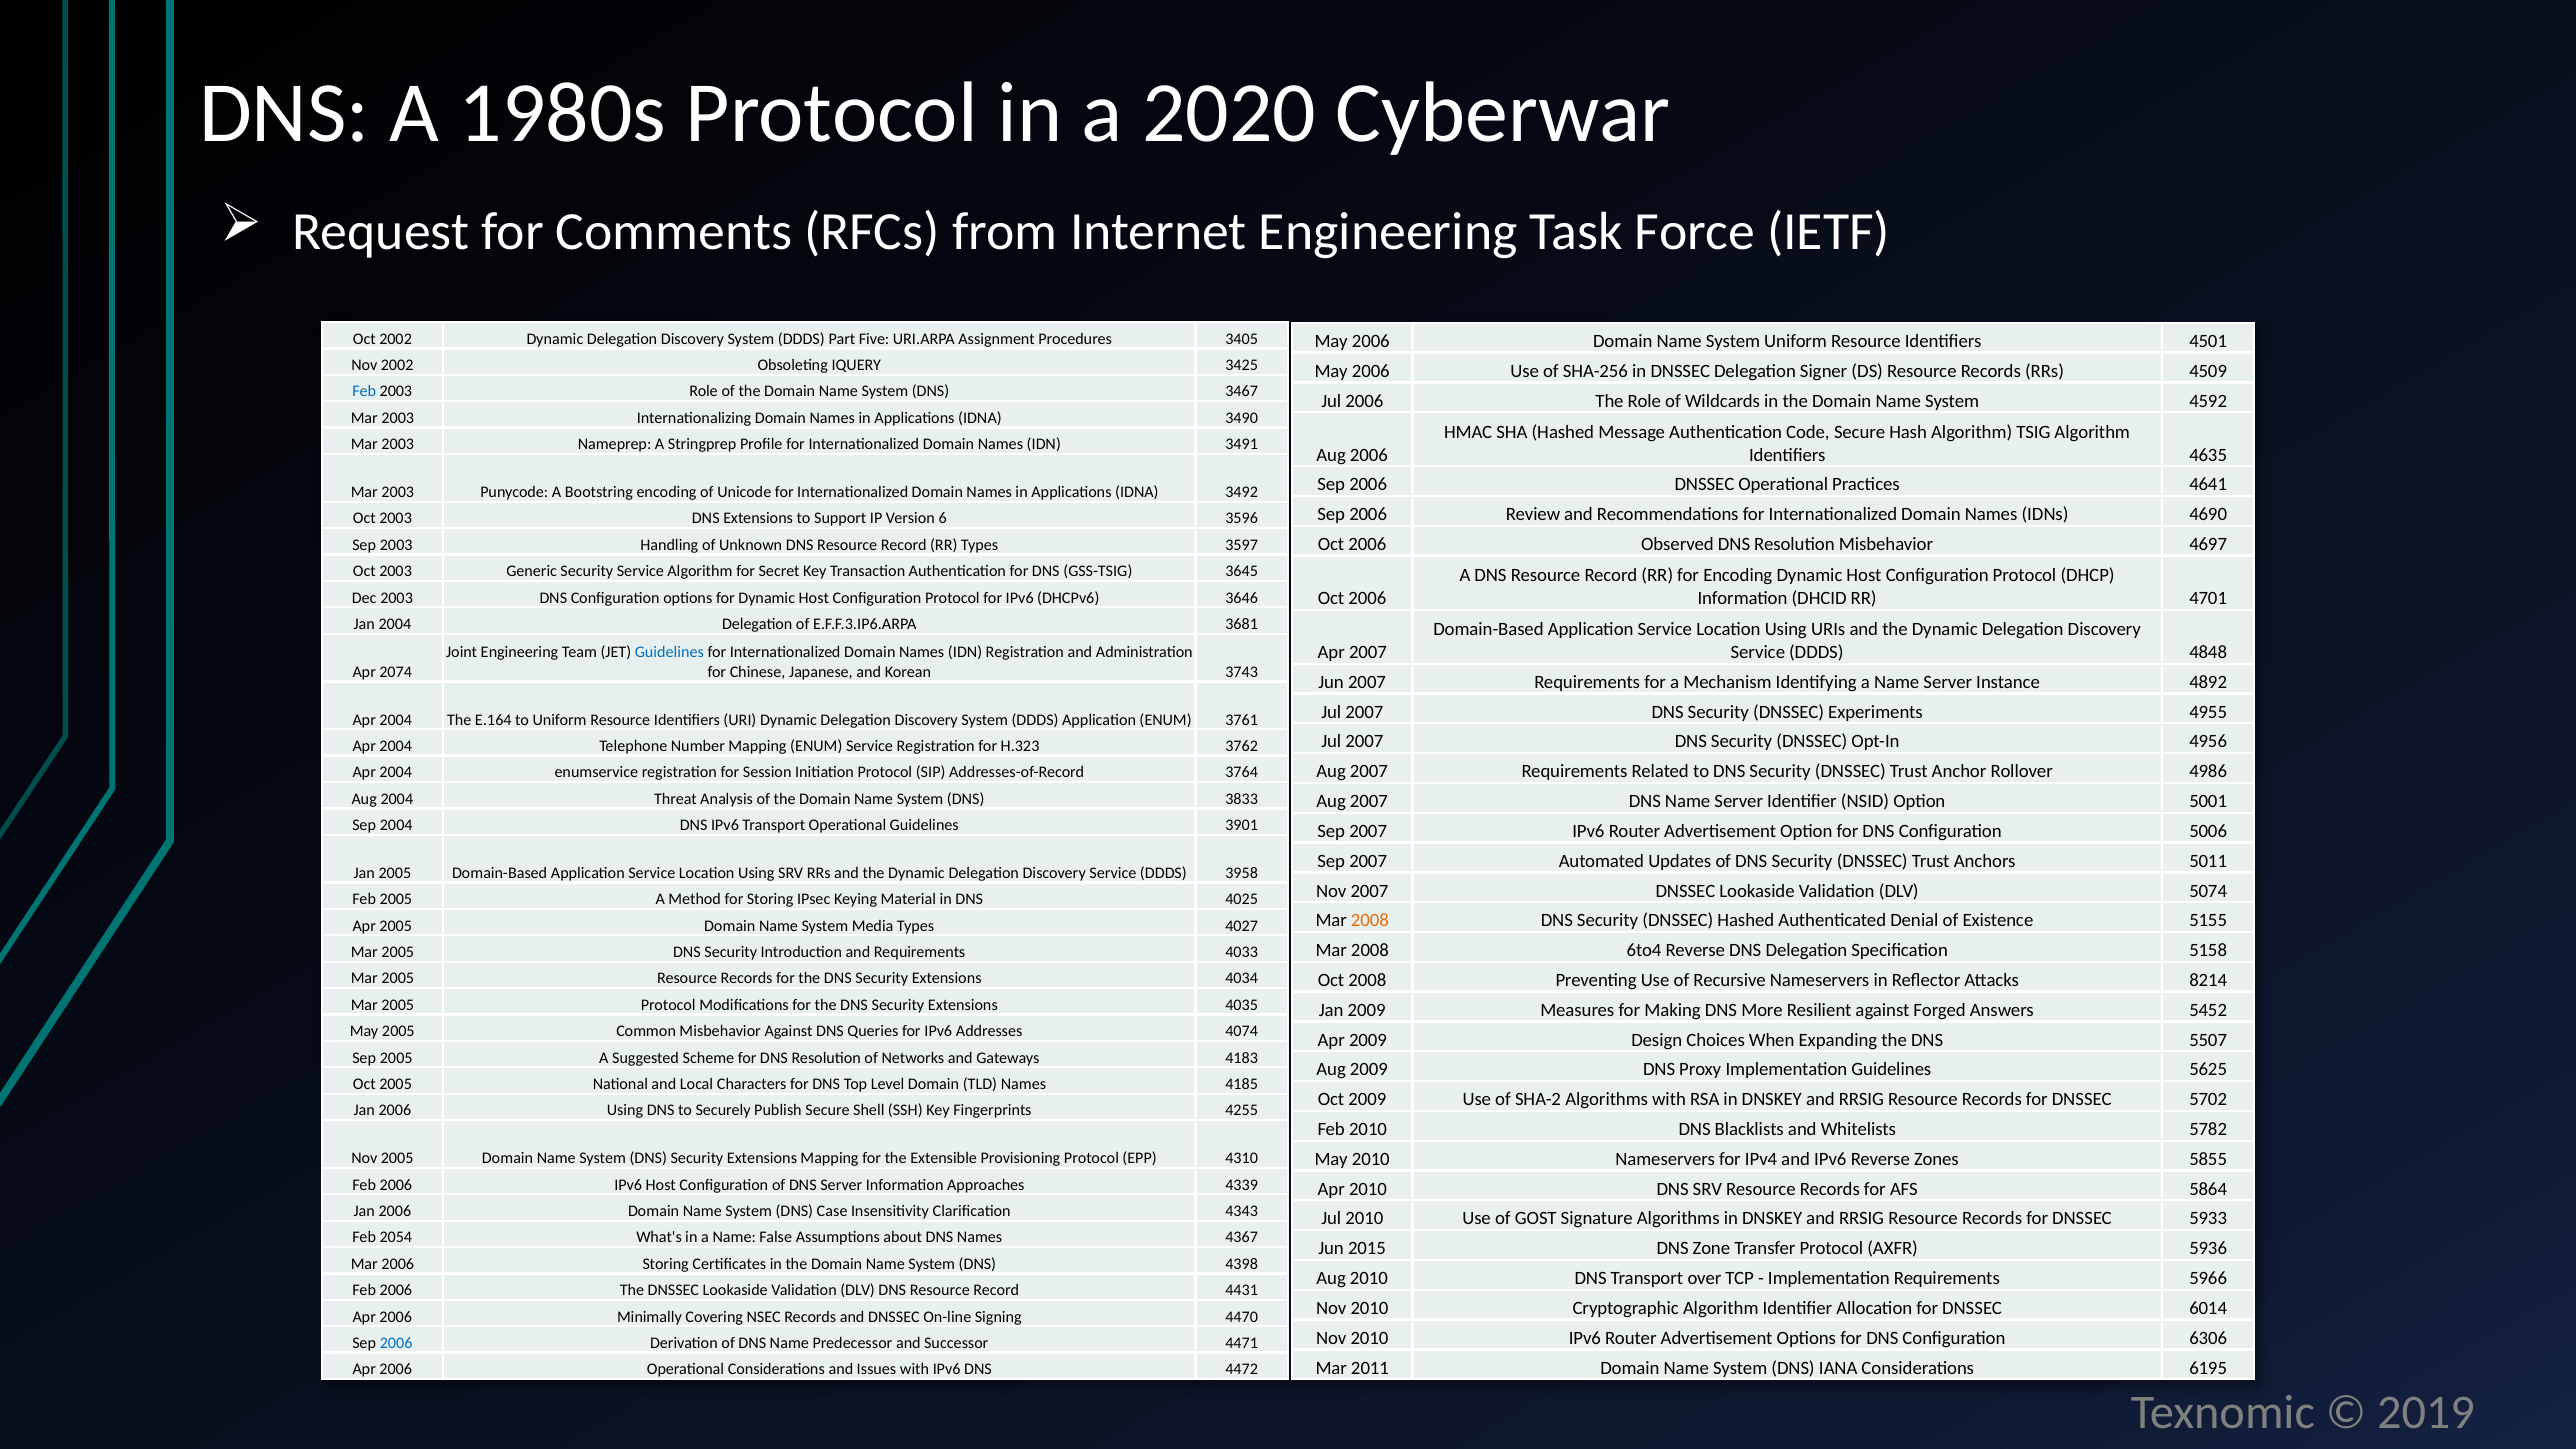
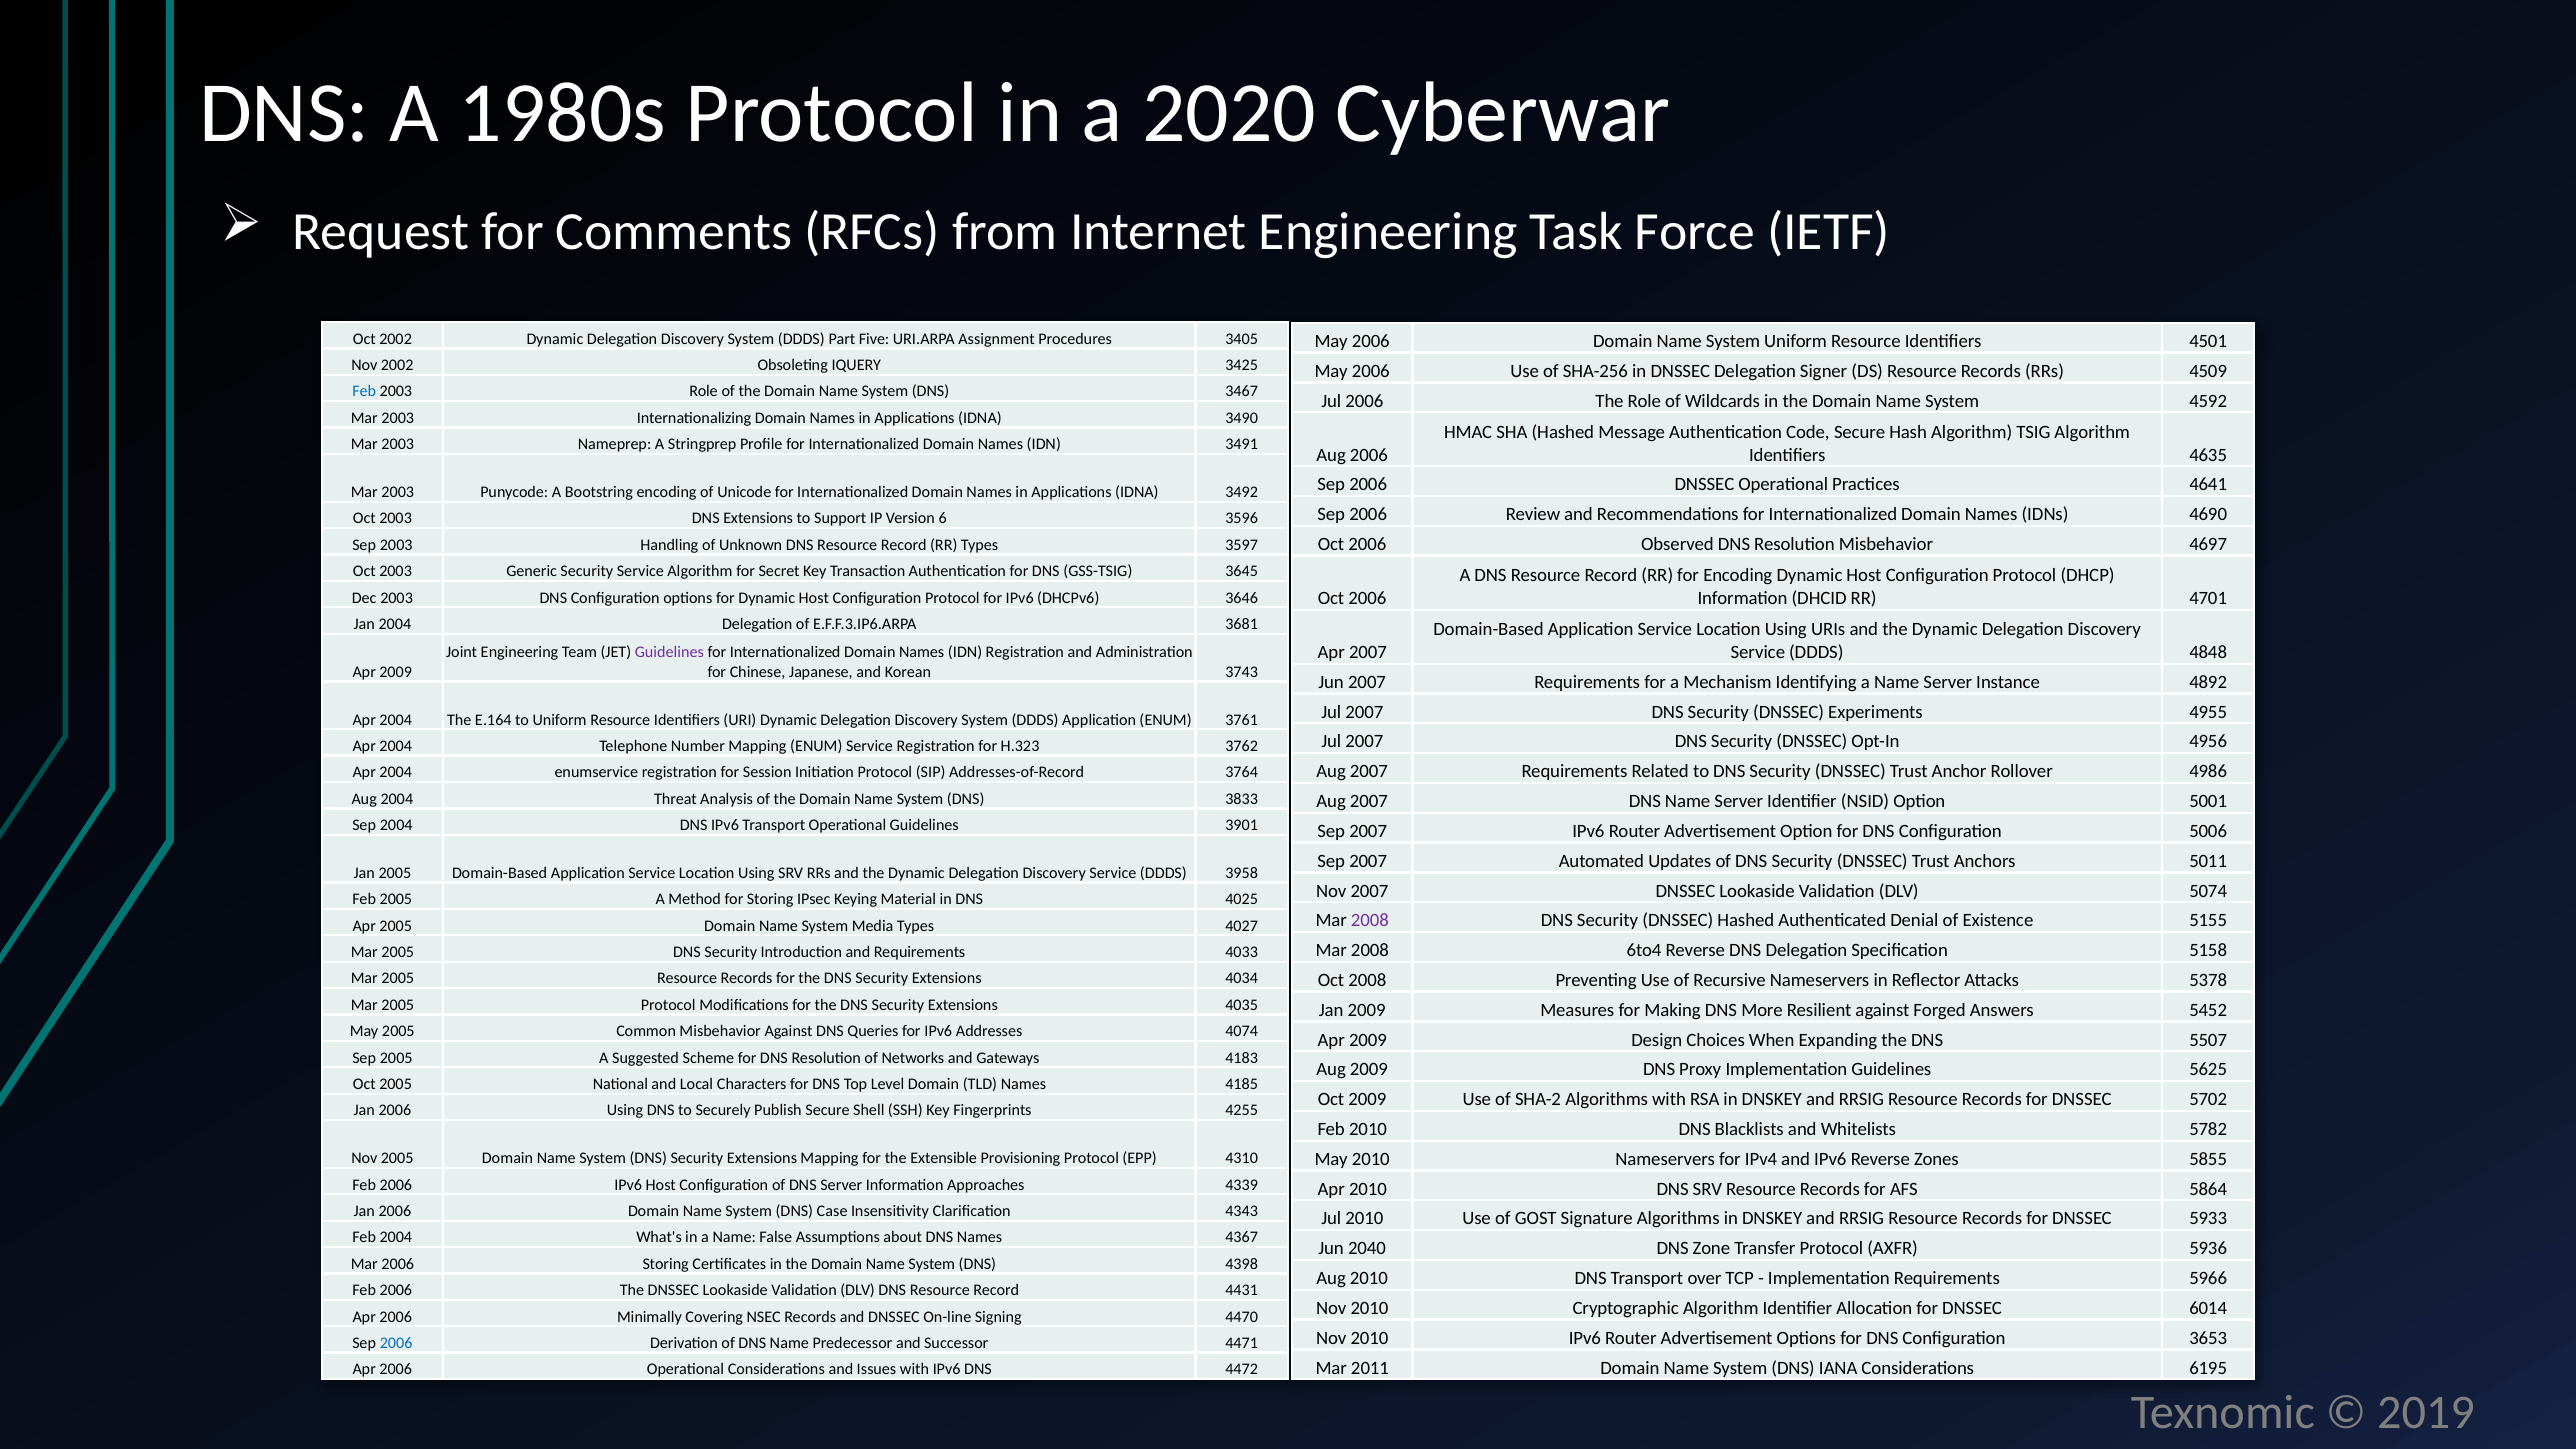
Guidelines at (669, 652) colour: blue -> purple
2074 at (396, 672): 2074 -> 2009
2008 at (1370, 921) colour: orange -> purple
8214: 8214 -> 5378
Feb 2054: 2054 -> 2004
2015: 2015 -> 2040
6306: 6306 -> 3653
